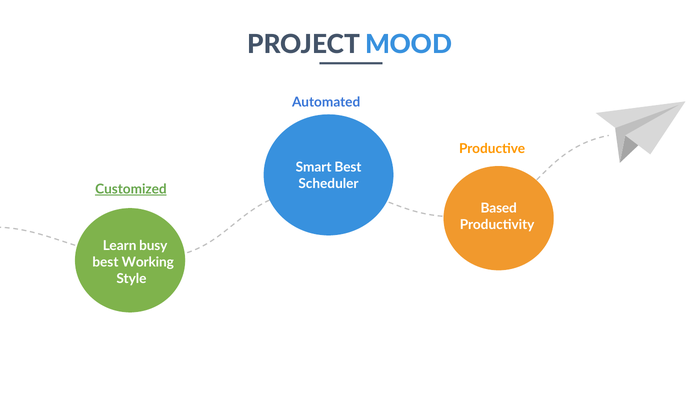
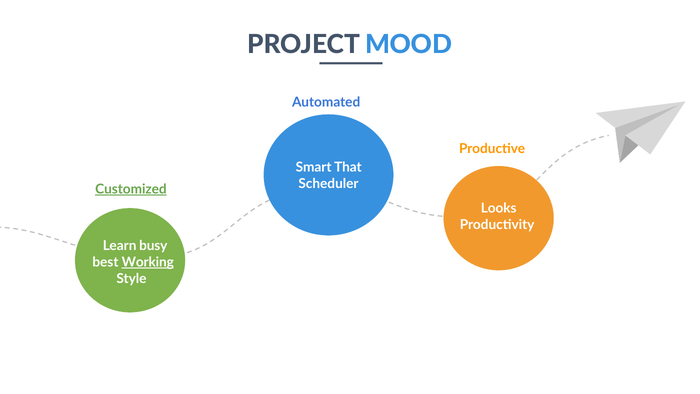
Smart Best: Best -> That
Based: Based -> Looks
Working underline: none -> present
